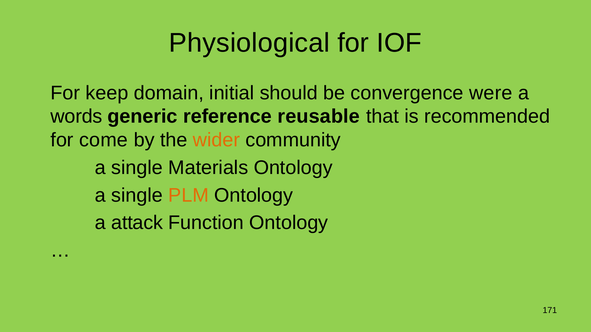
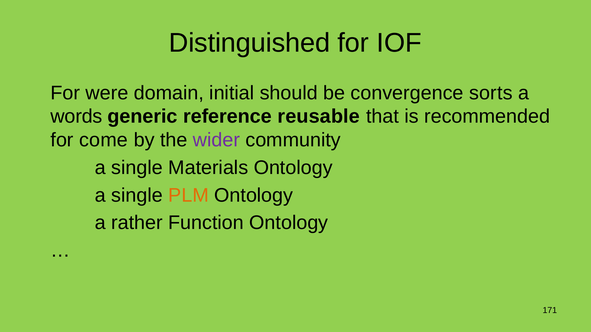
Physiological: Physiological -> Distinguished
keep: keep -> were
were: were -> sorts
wider colour: orange -> purple
attack: attack -> rather
